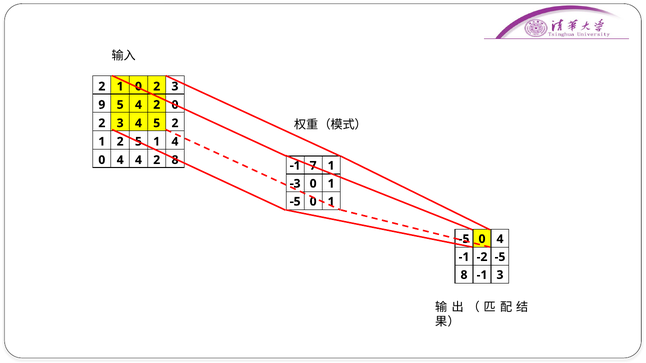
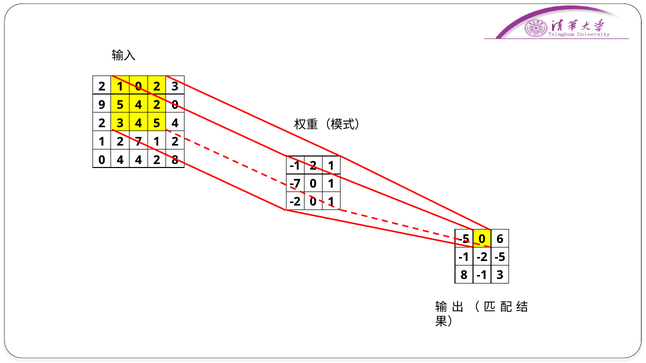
4 5 2: 2 -> 4
2 5: 5 -> 7
4 at (175, 142): 4 -> 2
-1 7: 7 -> 2
-3: -3 -> -7
-5 at (295, 202): -5 -> -2
-5 0 4: 4 -> 6
